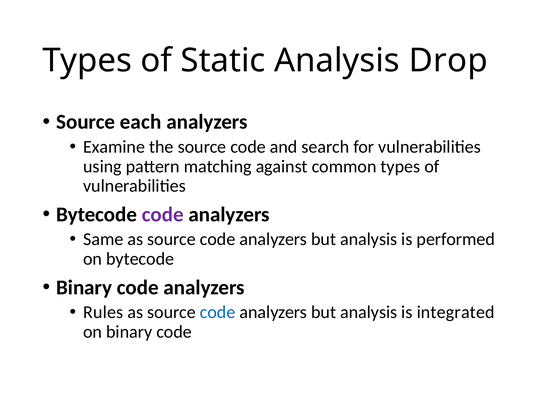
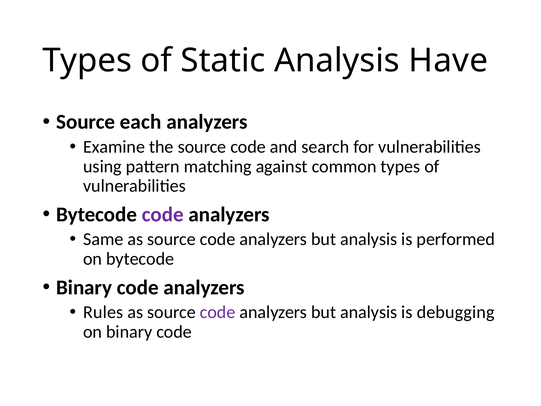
Drop: Drop -> Have
code at (218, 312) colour: blue -> purple
integrated: integrated -> debugging
